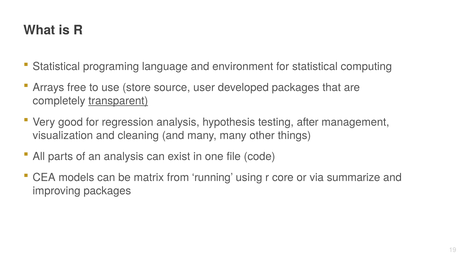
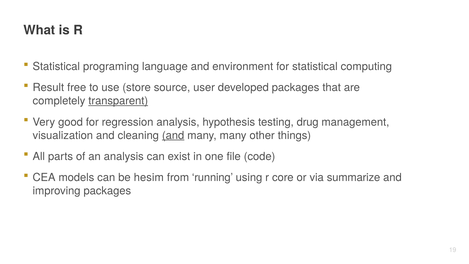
Arrays: Arrays -> Result
after: after -> drug
and at (173, 135) underline: none -> present
matrix: matrix -> hesim
